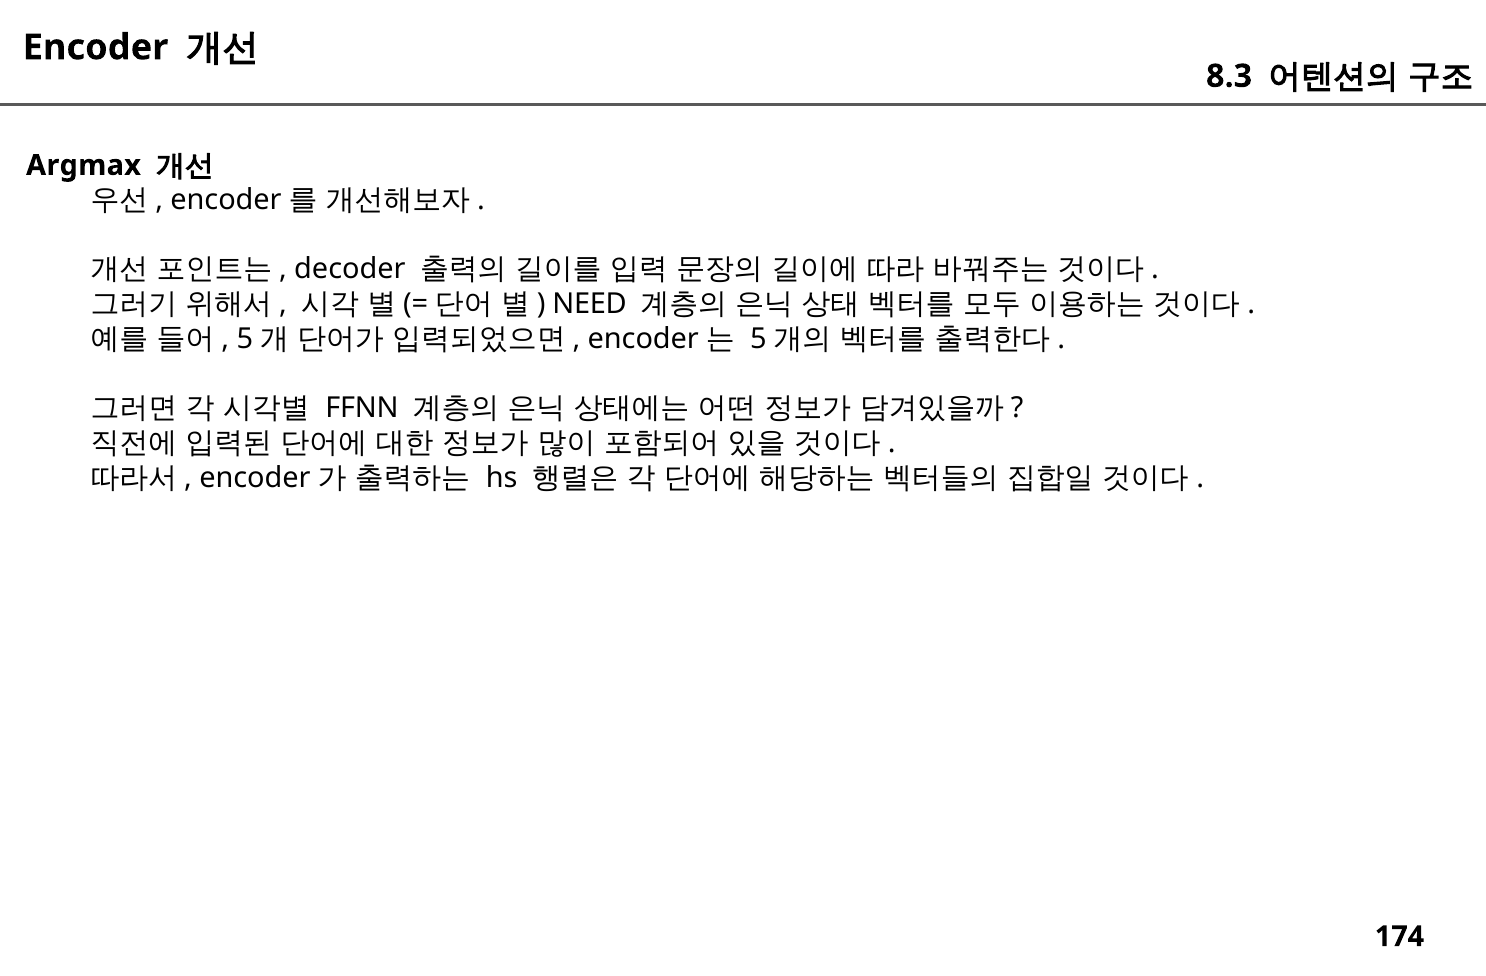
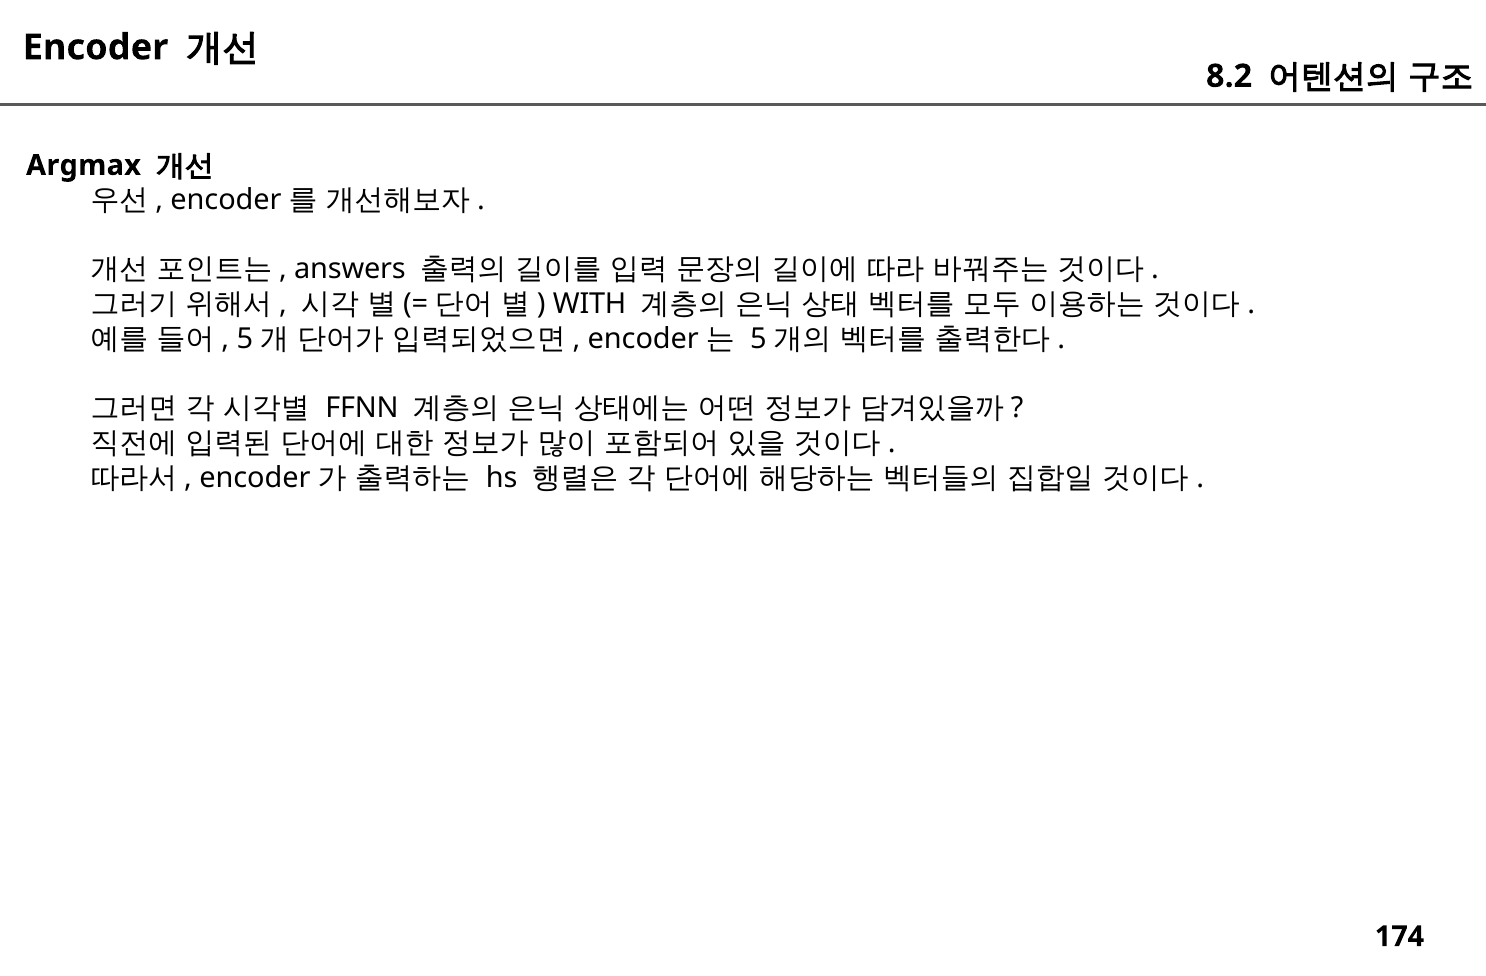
8.3: 8.3 -> 8.2
decoder: decoder -> answers
NEED: NEED -> WITH
